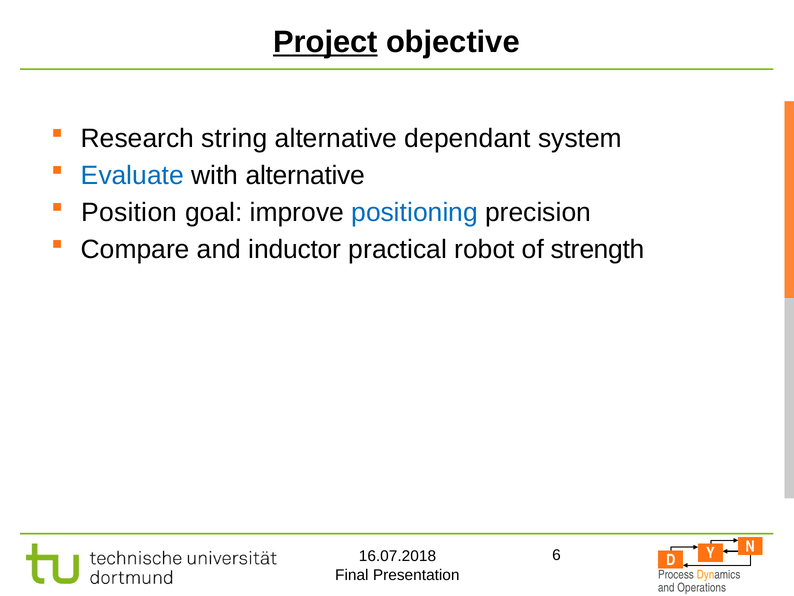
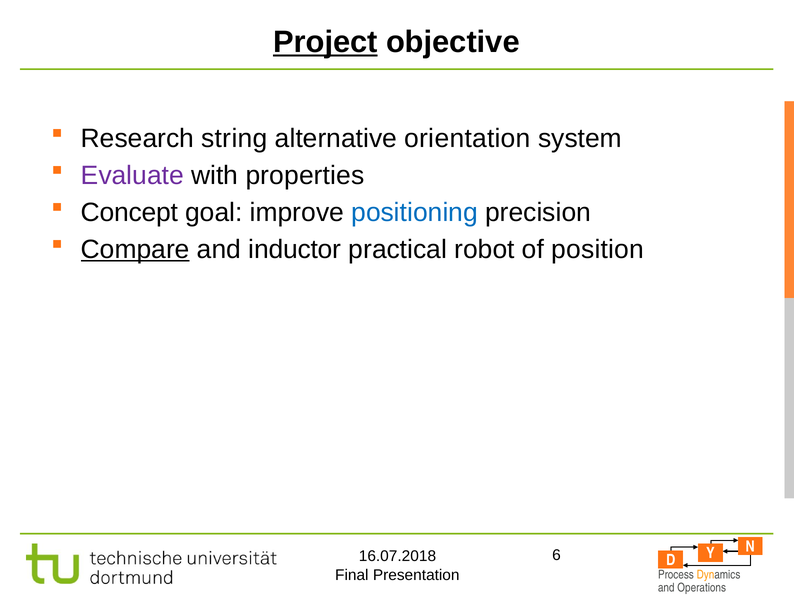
dependant: dependant -> orientation
Evaluate colour: blue -> purple
with alternative: alternative -> properties
Position: Position -> Concept
Compare underline: none -> present
strength: strength -> position
